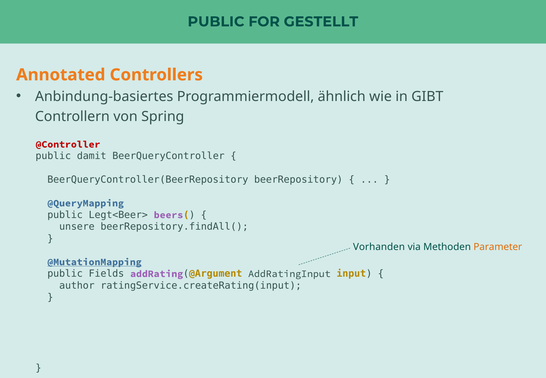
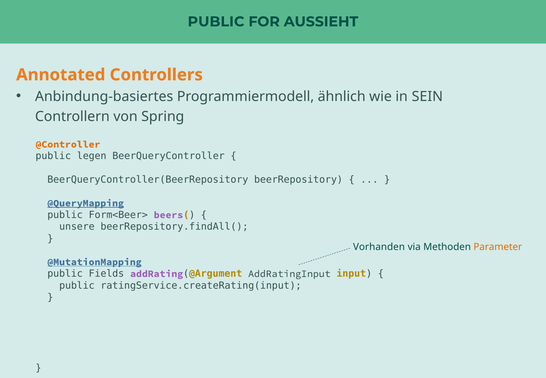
GESTELLT: GESTELLT -> AUSSIEHT
GIBT: GIBT -> SEIN
@Controller colour: red -> orange
damit: damit -> legen
@QueryMapping underline: none -> present
Legt<Beer>: Legt<Beer> -> Form<Beer>
author at (77, 286): author -> public
